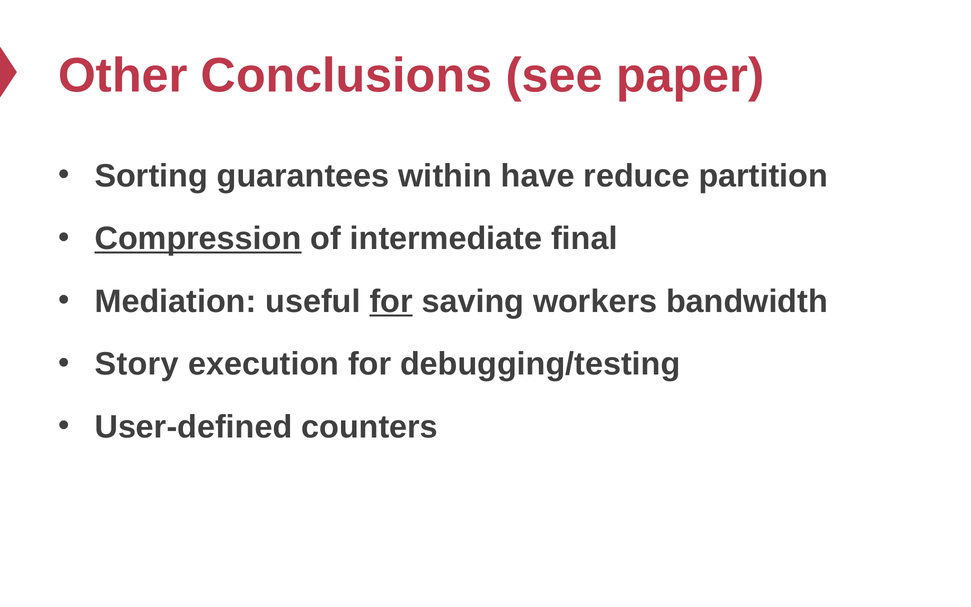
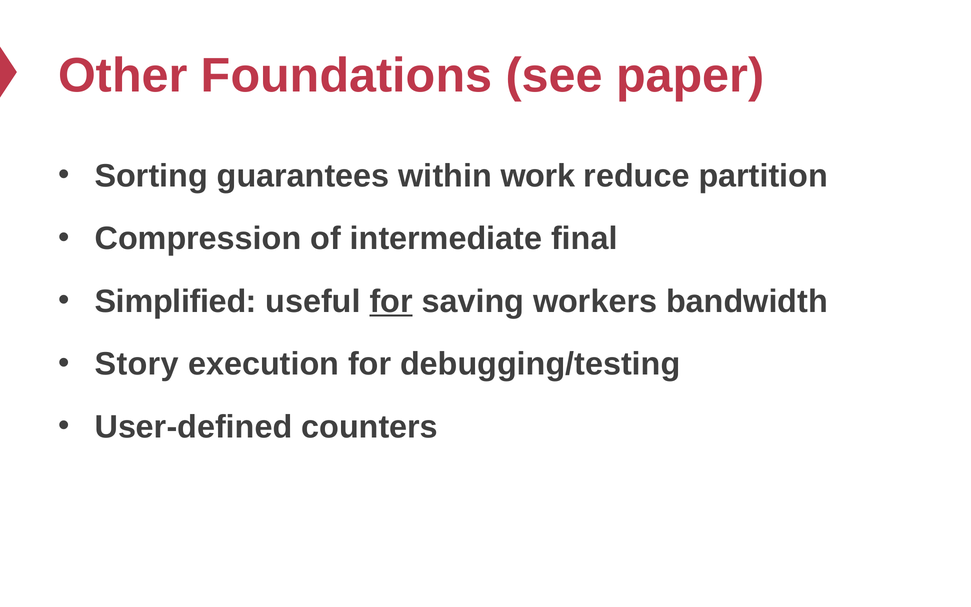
Conclusions: Conclusions -> Foundations
have: have -> work
Compression underline: present -> none
Mediation: Mediation -> Simplified
